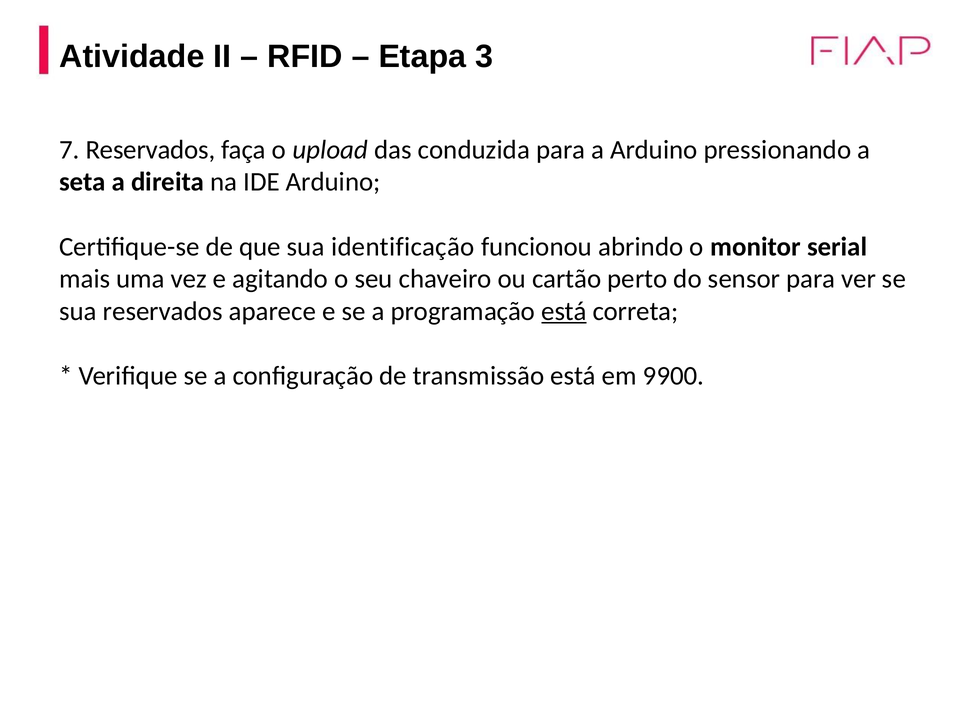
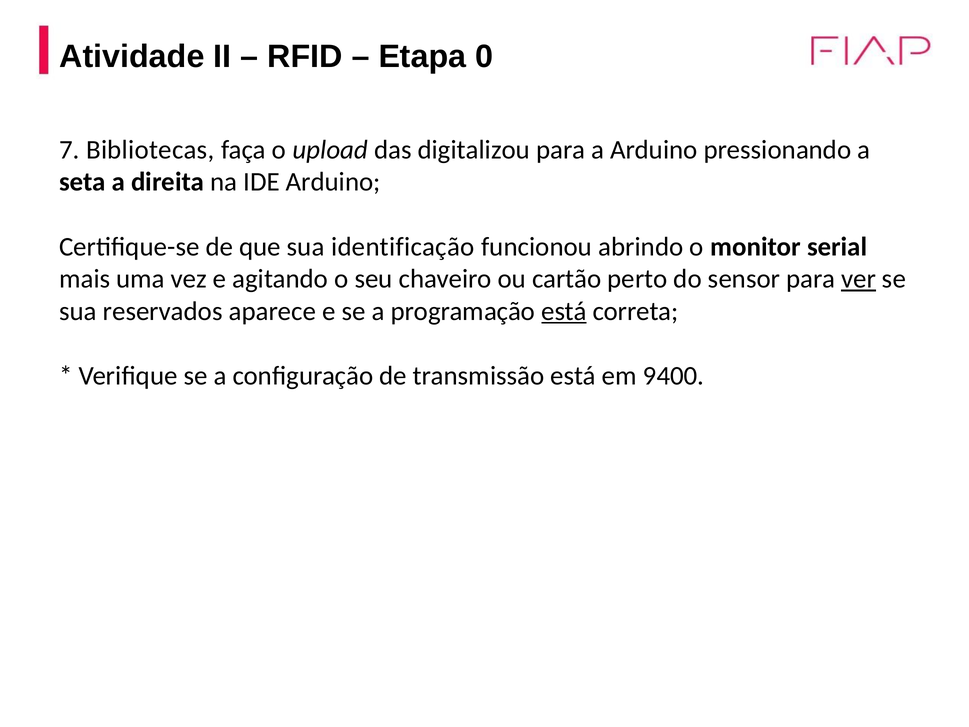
3: 3 -> 0
7 Reservados: Reservados -> Bibliotecas
conduzida: conduzida -> digitalizou
ver underline: none -> present
9900: 9900 -> 9400
